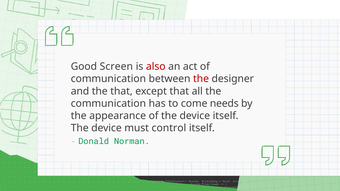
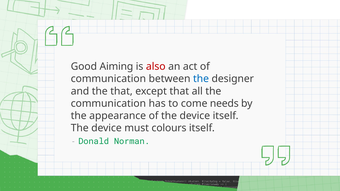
Screen: Screen -> Aiming
the at (201, 79) colour: red -> blue
control: control -> colours
